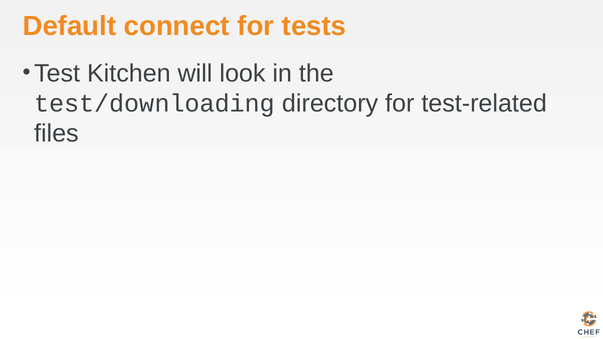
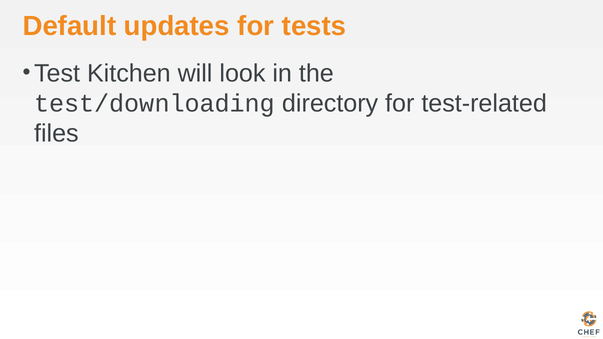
connect: connect -> updates
